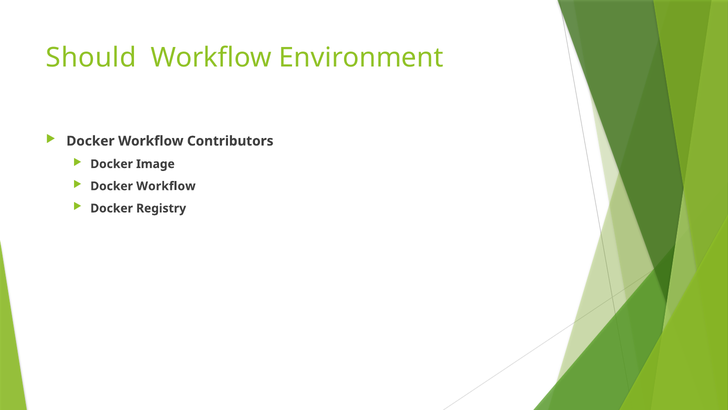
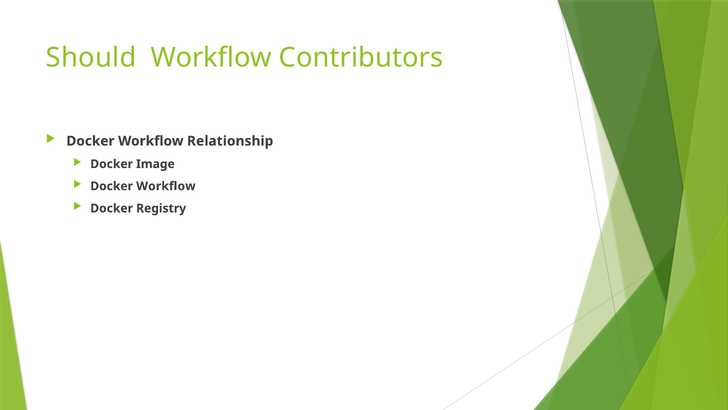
Environment: Environment -> Contributors
Contributors: Contributors -> Relationship
